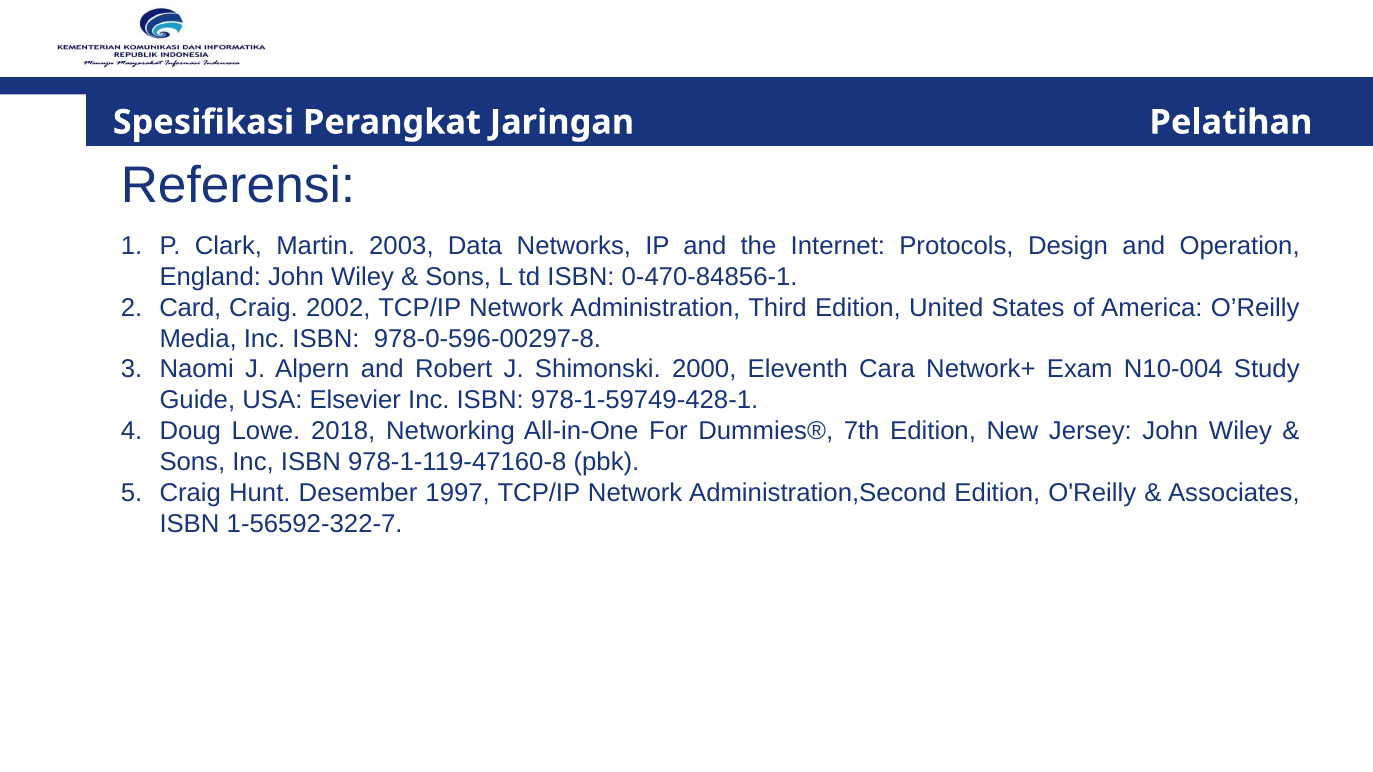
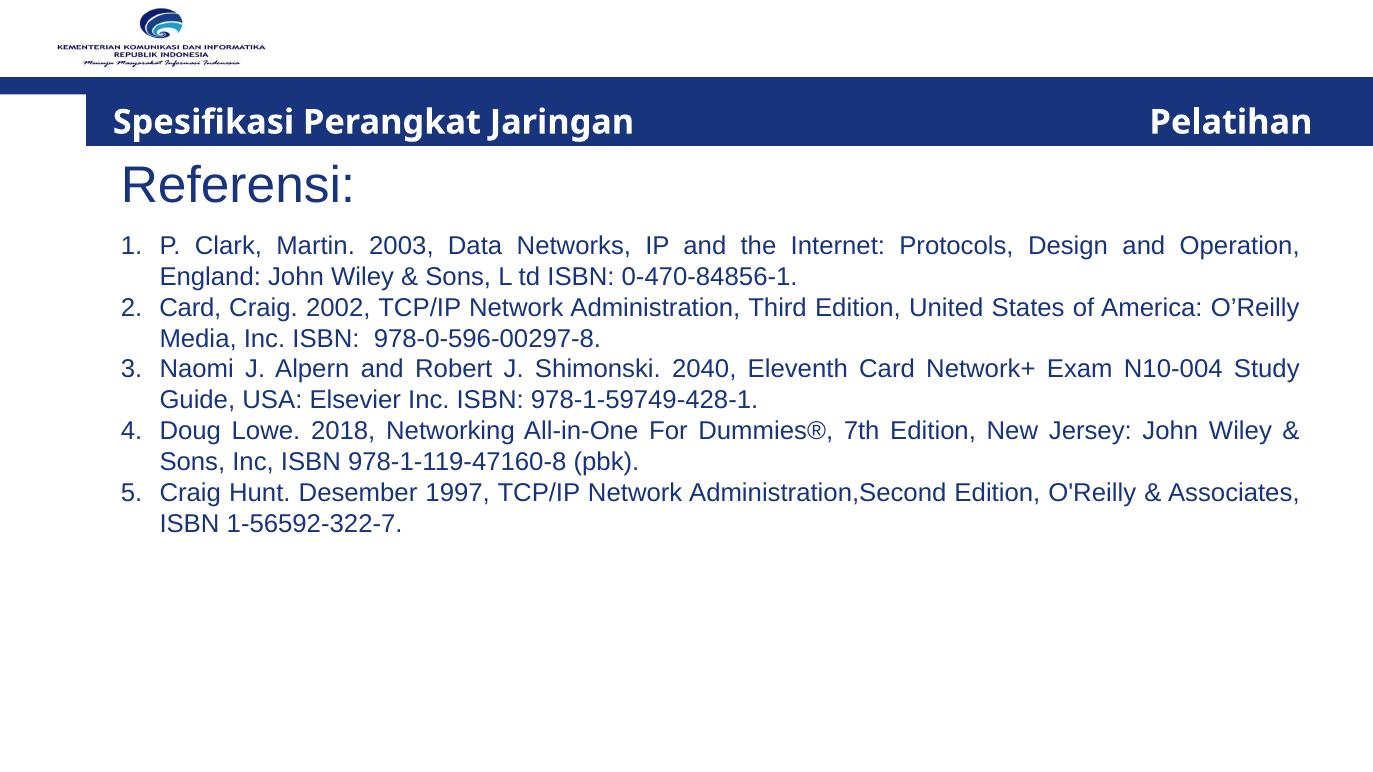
2000: 2000 -> 2040
Eleventh Cara: Cara -> Card
